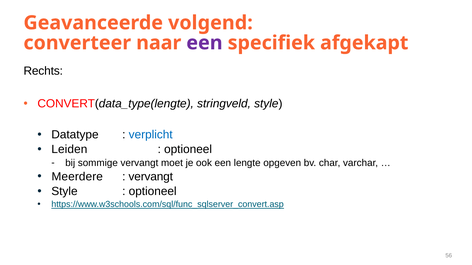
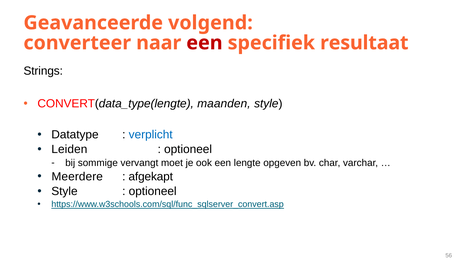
een at (204, 43) colour: purple -> red
afgekapt: afgekapt -> resultaat
Rechts: Rechts -> Strings
stringveld: stringveld -> maanden
vervangt at (151, 177): vervangt -> afgekapt
